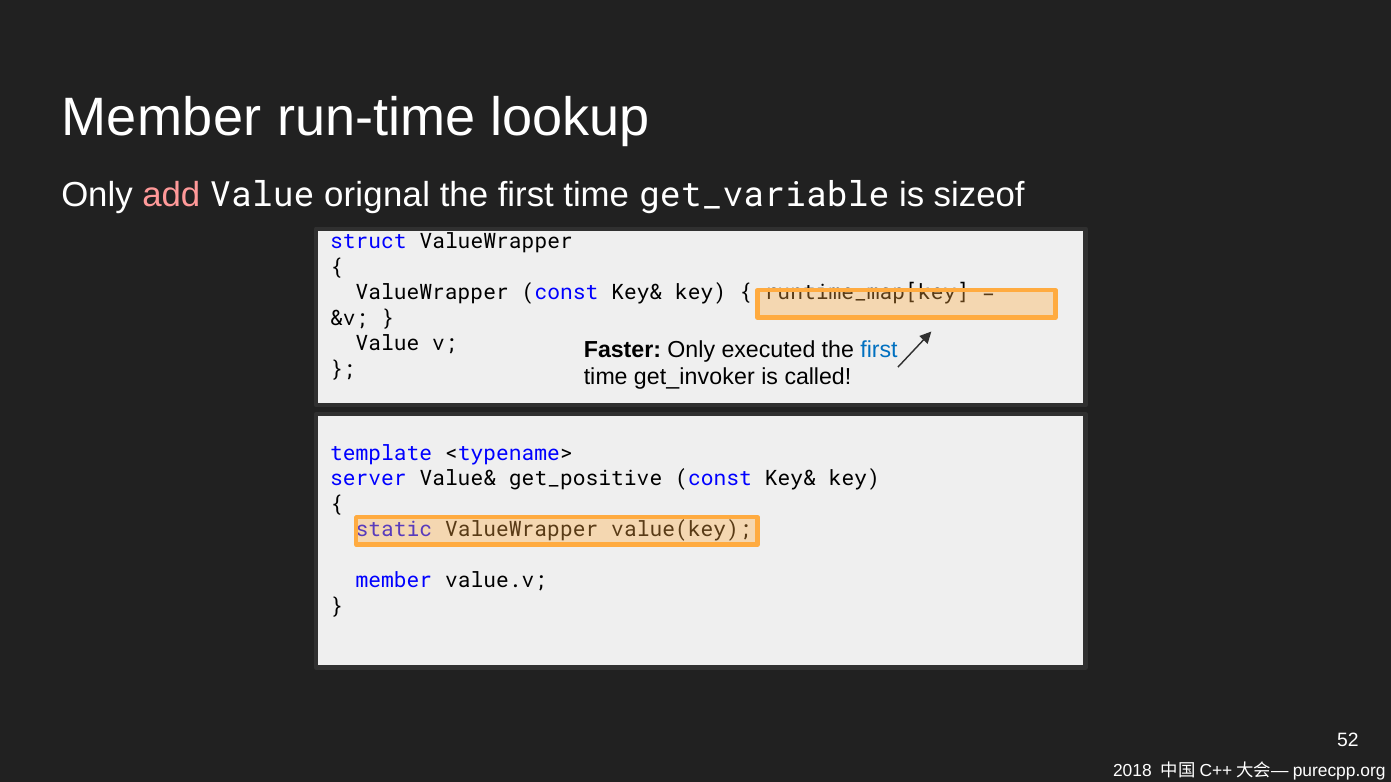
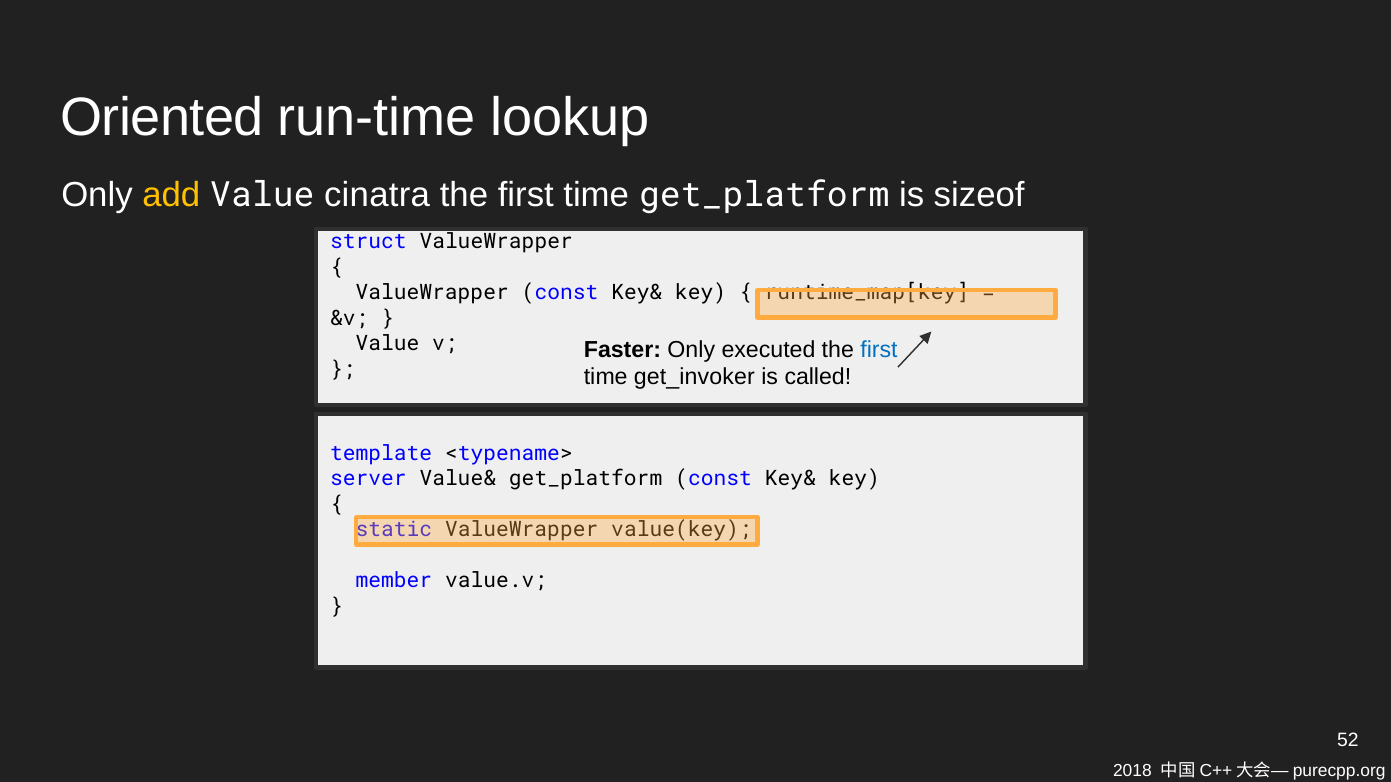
Member at (162, 118): Member -> Oriented
add colour: pink -> yellow
orignal: orignal -> cinatra
time get_variable: get_variable -> get_platform
Value& get_positive: get_positive -> get_platform
